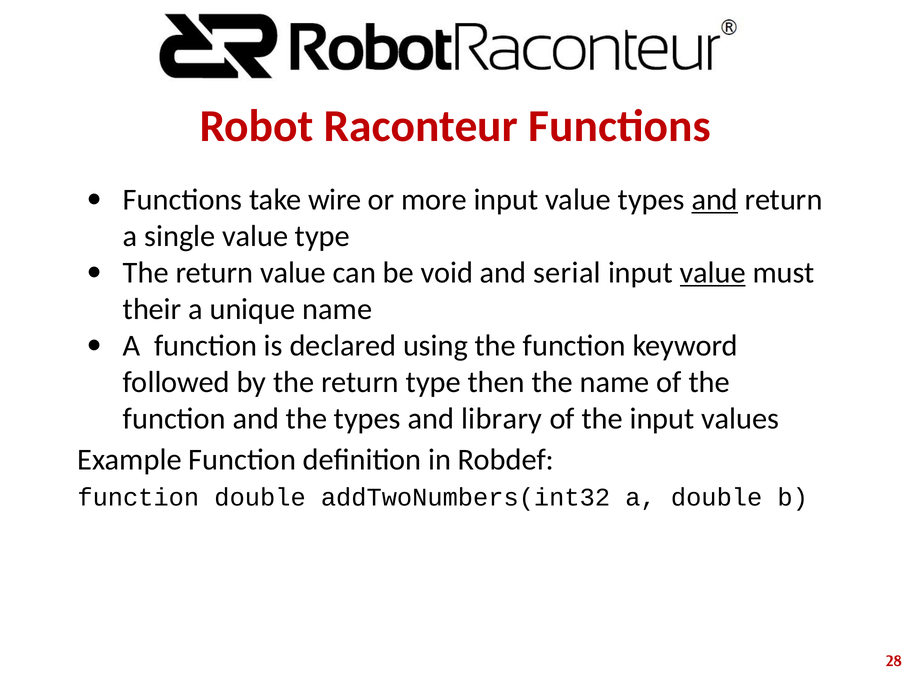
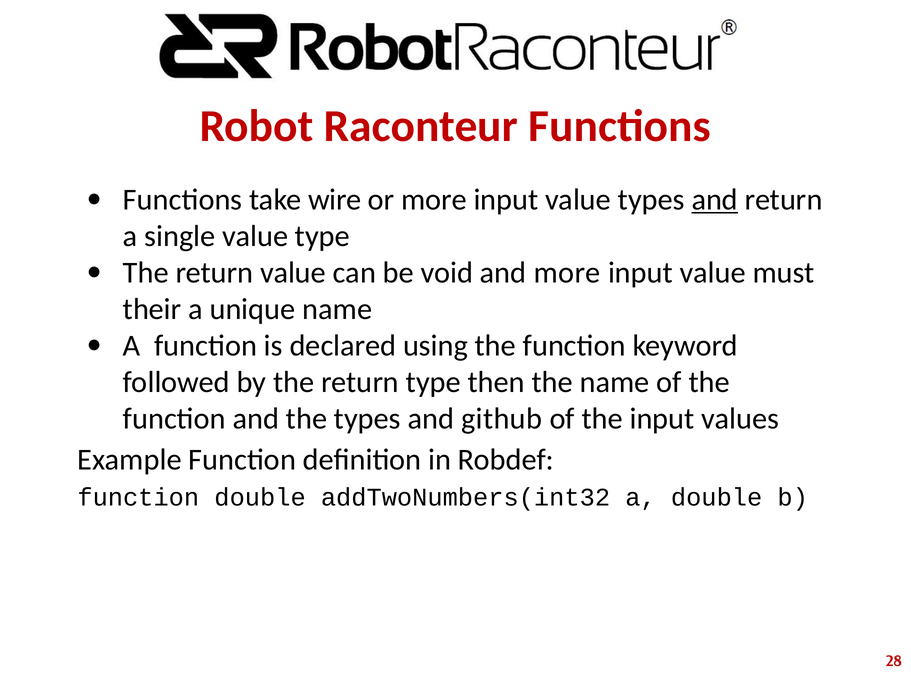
and serial: serial -> more
value at (713, 272) underline: present -> none
library: library -> github
